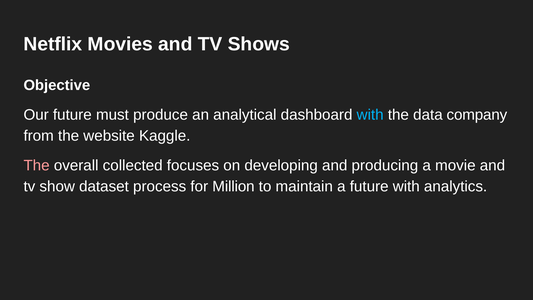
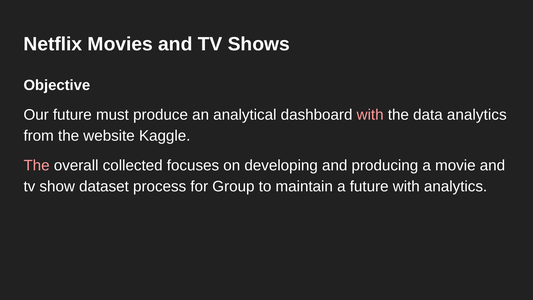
with at (370, 115) colour: light blue -> pink
data company: company -> analytics
Million: Million -> Group
